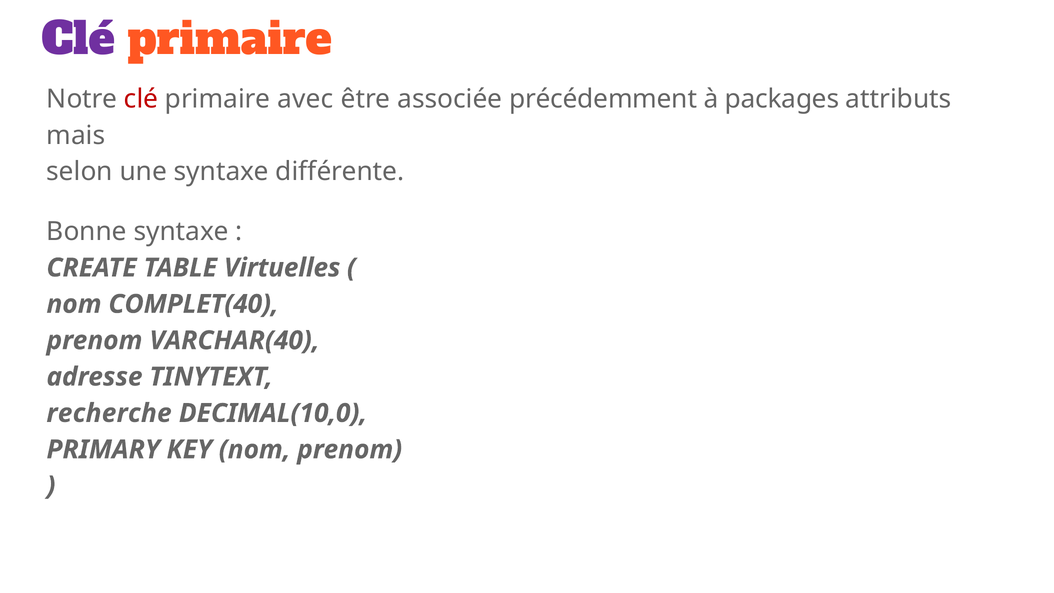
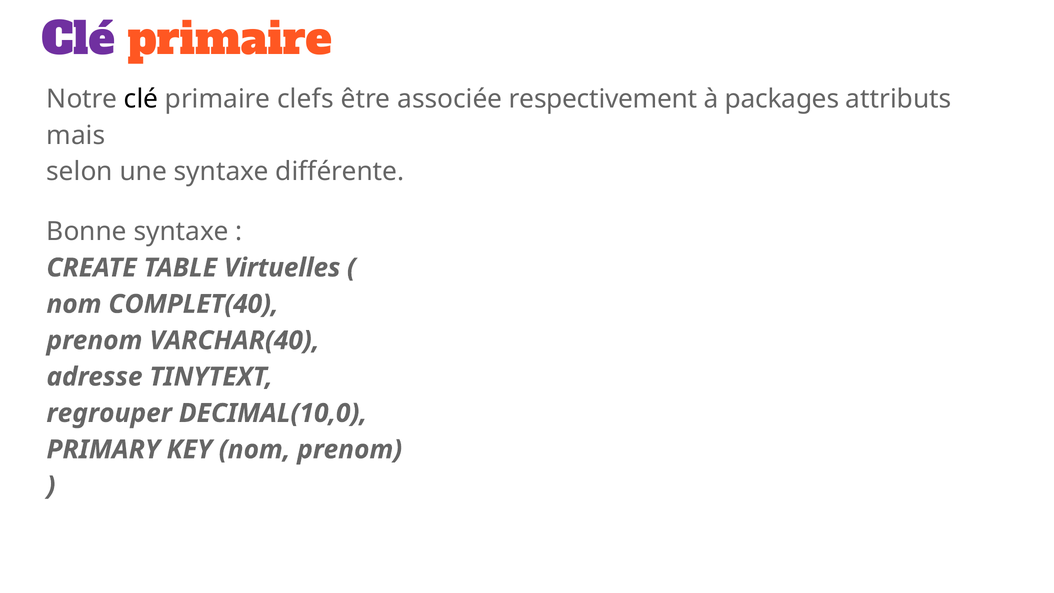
clé at (141, 99) colour: red -> black
avec: avec -> clefs
précédemment: précédemment -> respectivement
recherche: recherche -> regrouper
